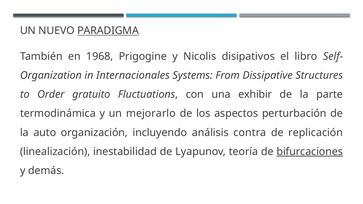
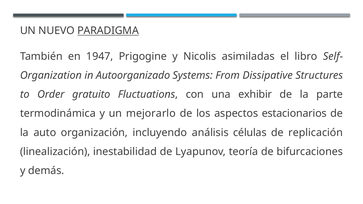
1968: 1968 -> 1947
disipativos: disipativos -> asimiladas
Internacionales: Internacionales -> Autoorganizado
perturbación: perturbación -> estacionarios
contra: contra -> células
bifurcaciones underline: present -> none
